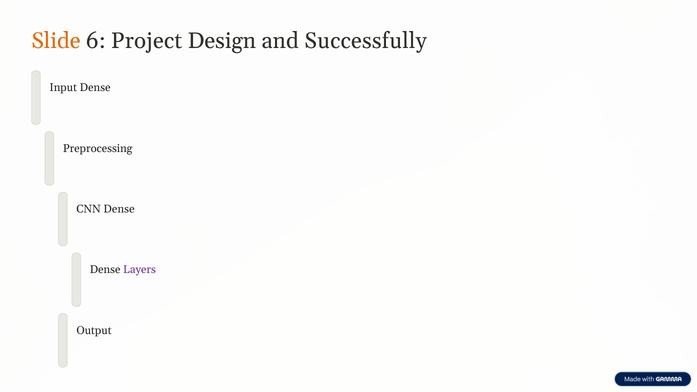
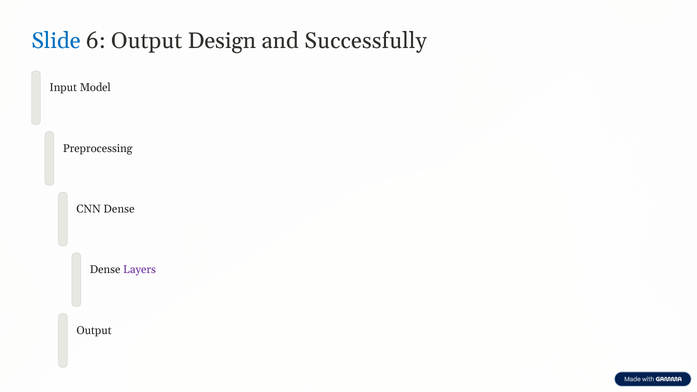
Slide colour: orange -> blue
6 Project: Project -> Output
Input Dense: Dense -> Model
